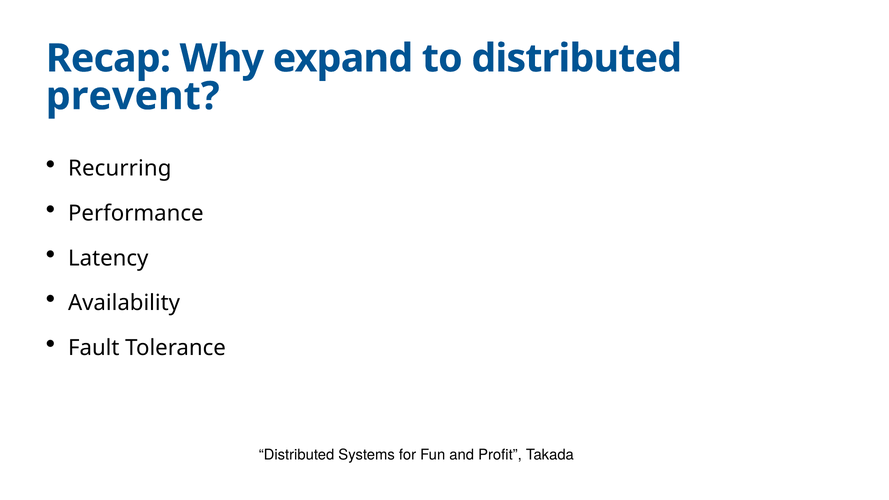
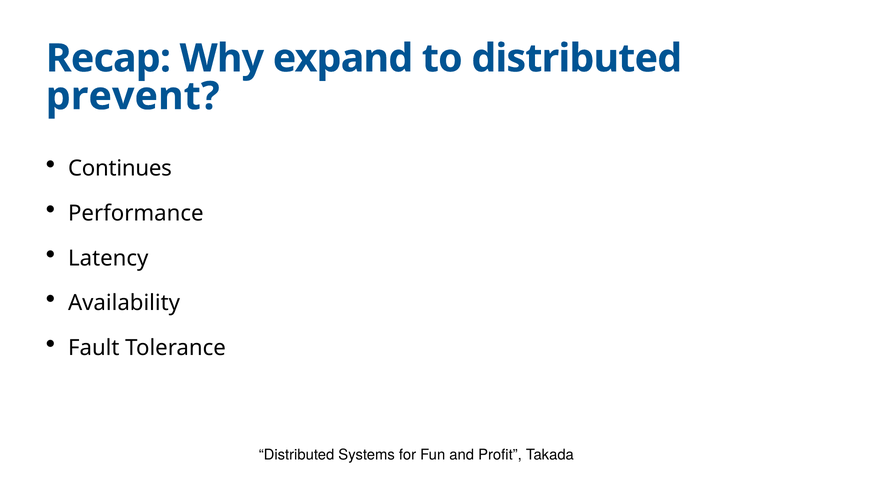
Recurring: Recurring -> Continues
